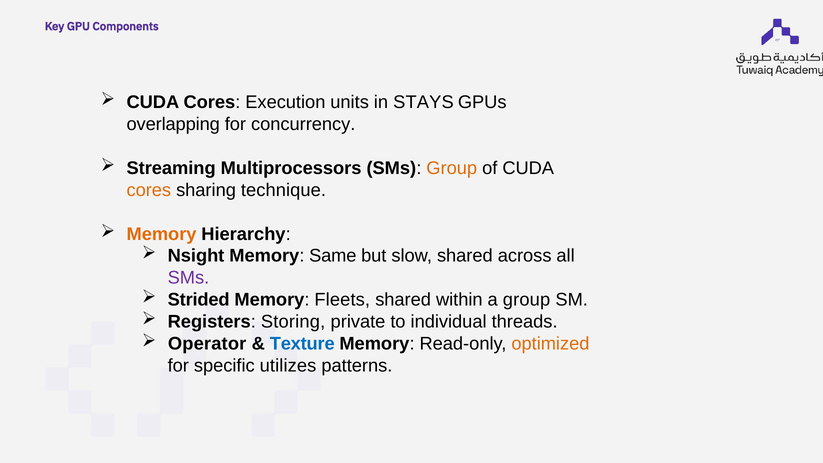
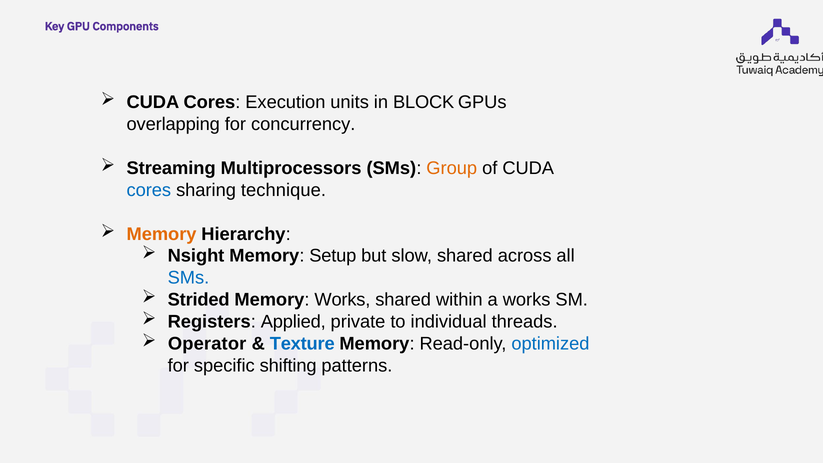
STAYS: STAYS -> BLOCK
cores at (149, 190) colour: orange -> blue
Same: Same -> Setup
SMs at (188, 278) colour: purple -> blue
Memory Fleets: Fleets -> Works
a group: group -> works
Storing: Storing -> Applied
optimized colour: orange -> blue
utilizes: utilizes -> shifting
